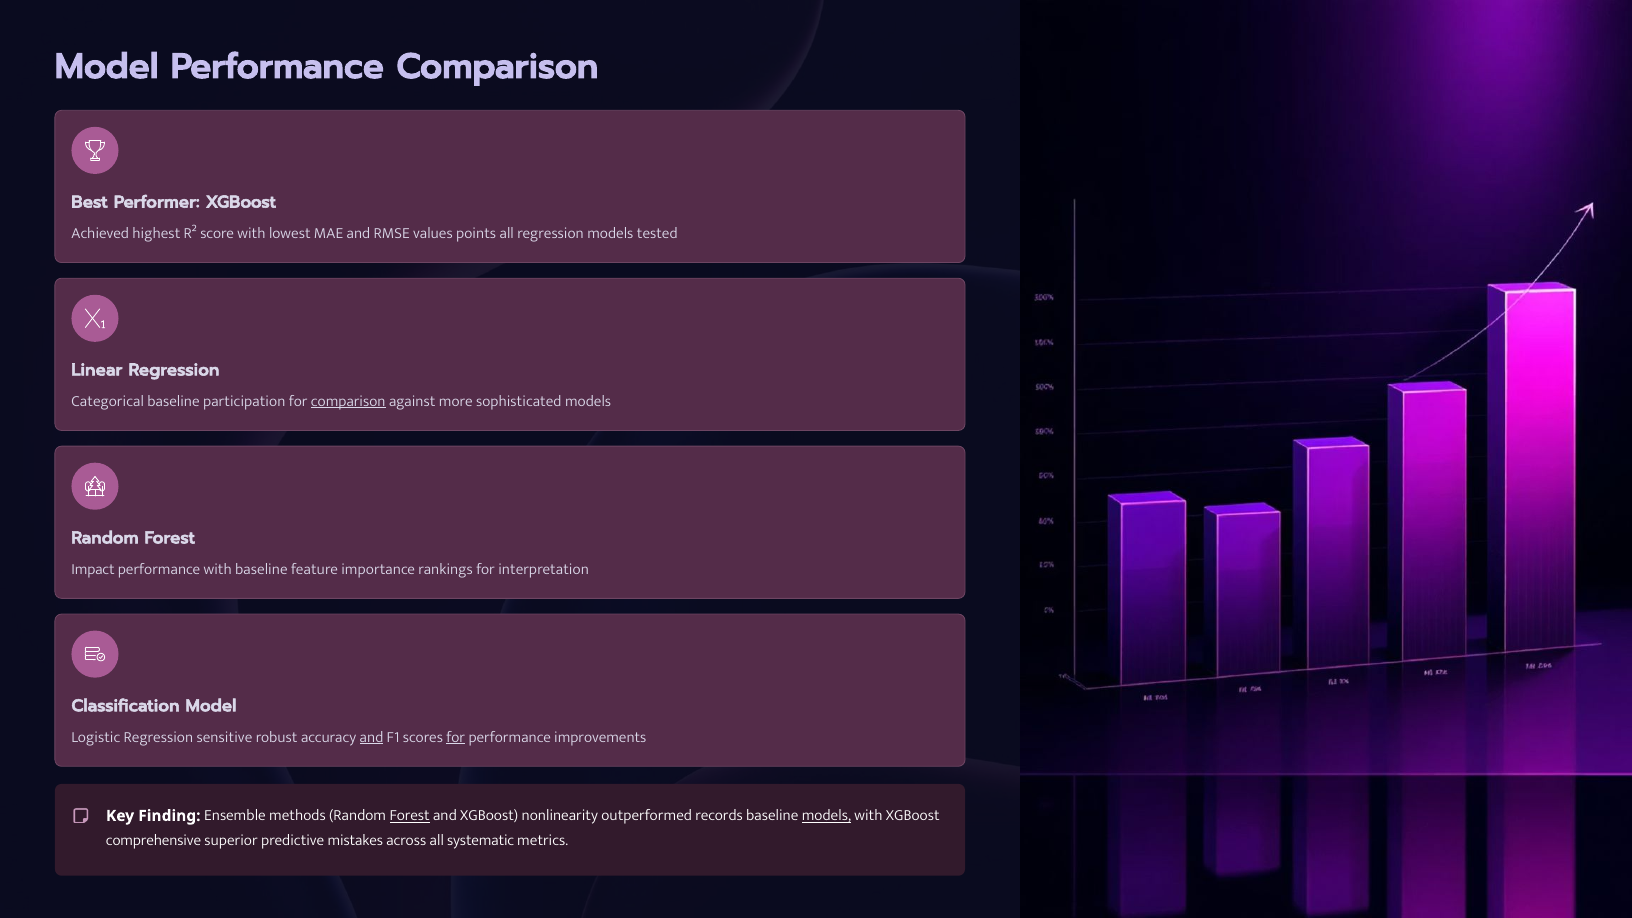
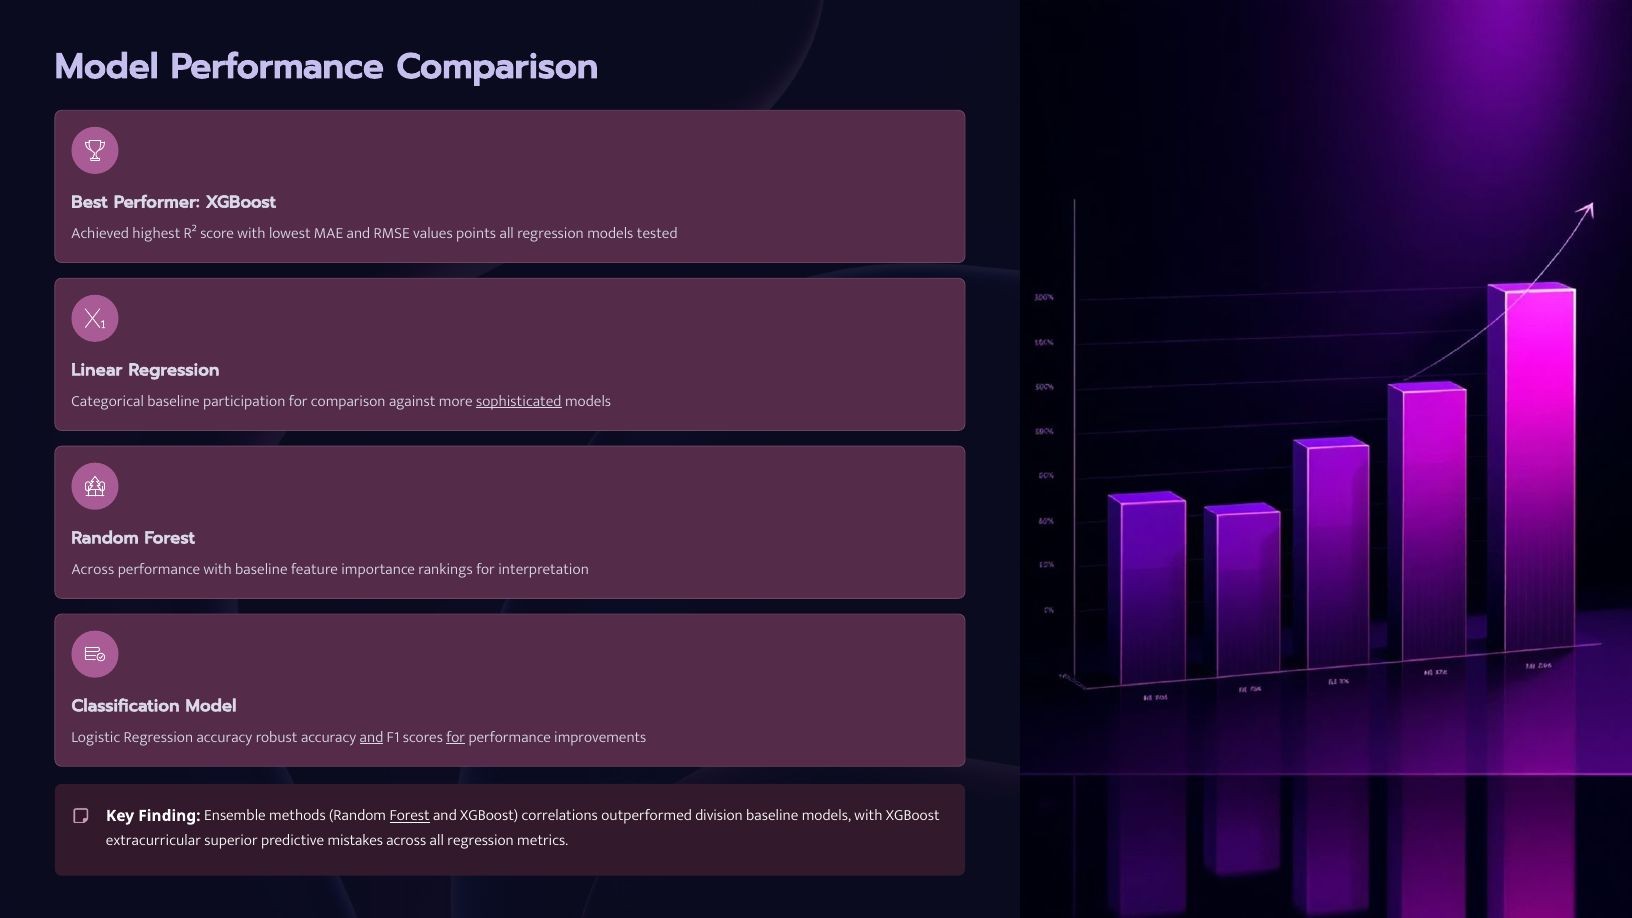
comparison at (348, 401) underline: present -> none
sophisticated underline: none -> present
Impact at (93, 569): Impact -> Across
Regression sensitive: sensitive -> accuracy
nonlinearity: nonlinearity -> correlations
records: records -> division
models at (826, 816) underline: present -> none
comprehensive: comprehensive -> extracurricular
across all systematic: systematic -> regression
